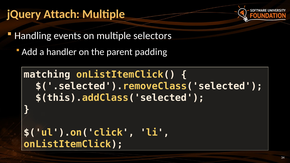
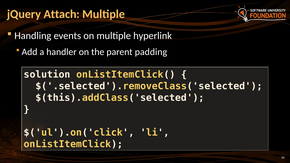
selectors: selectors -> hyperlink
matching: matching -> solution
